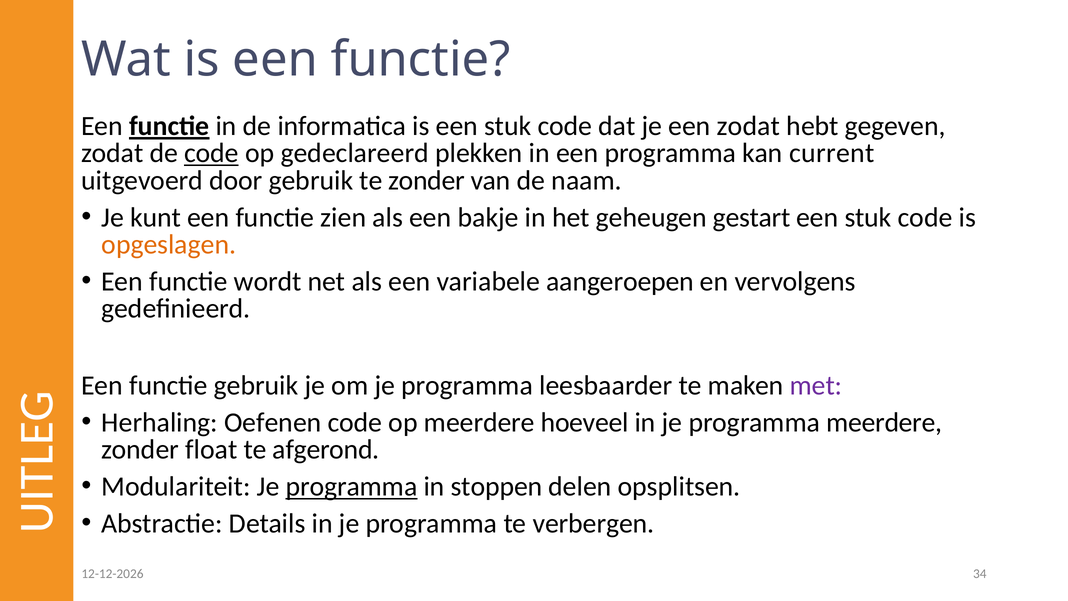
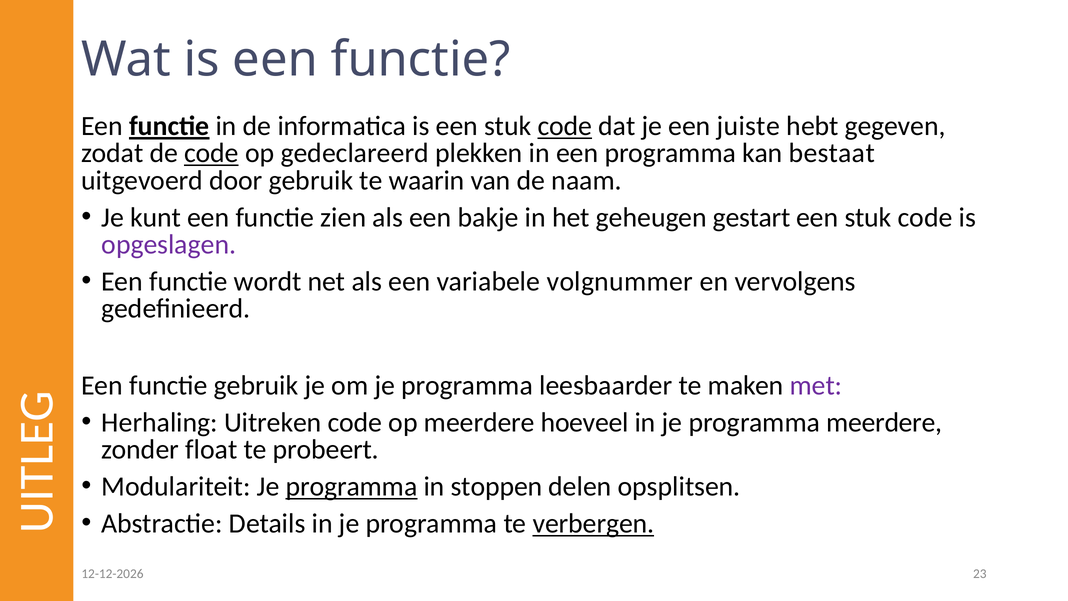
code at (565, 126) underline: none -> present
een zodat: zodat -> juiste
current: current -> bestaat
te zonder: zonder -> waarin
opgeslagen colour: orange -> purple
aangeroepen: aangeroepen -> volgnummer
Oefenen: Oefenen -> Uitreken
afgerond: afgerond -> probeert
verbergen underline: none -> present
34: 34 -> 23
